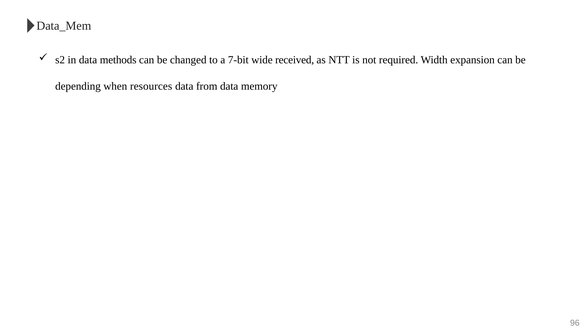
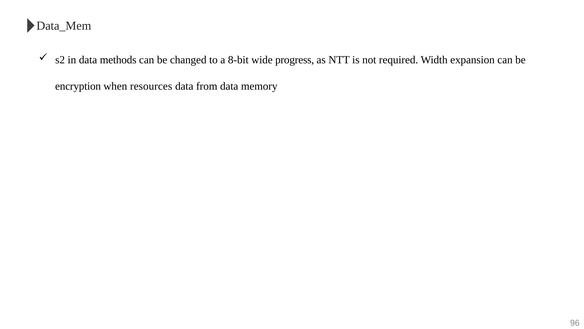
7-bit: 7-bit -> 8-bit
received: received -> progress
depending: depending -> encryption
